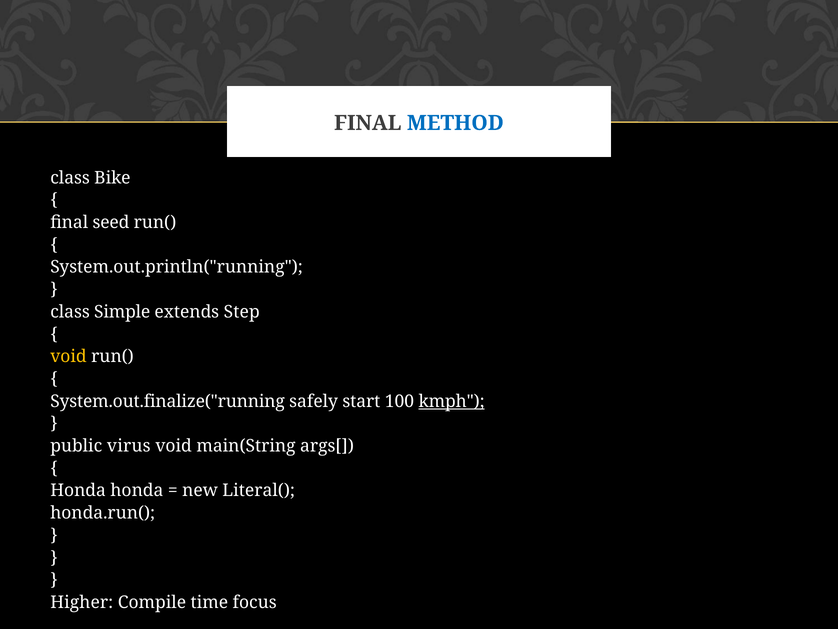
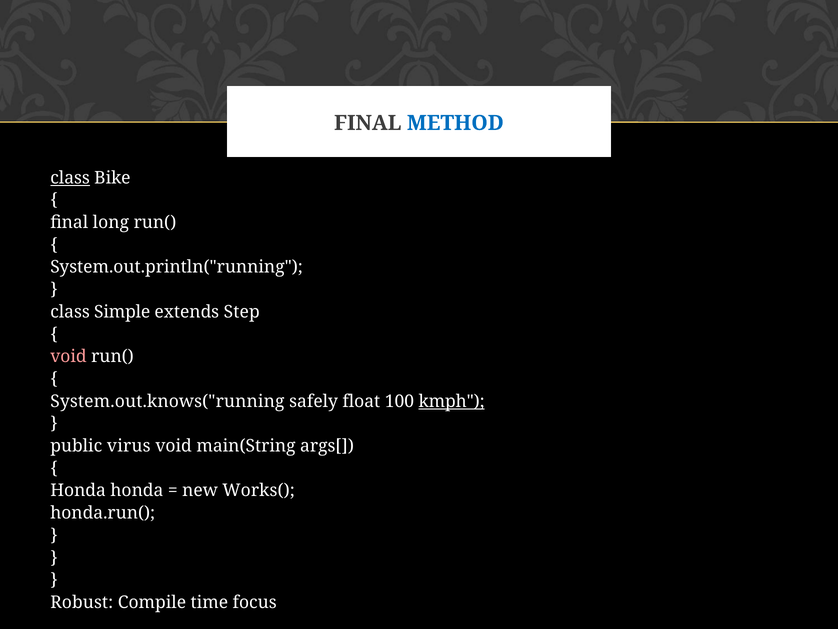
class at (70, 178) underline: none -> present
seed: seed -> long
void at (68, 356) colour: yellow -> pink
System.out.finalize("running: System.out.finalize("running -> System.out.knows("running
start: start -> float
Literal(: Literal( -> Works(
Higher: Higher -> Robust
